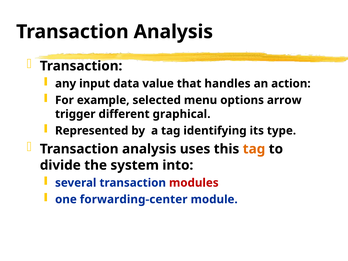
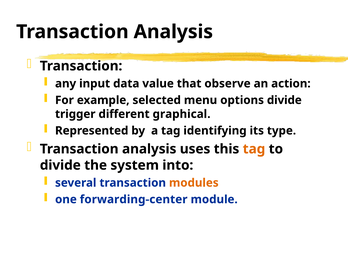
handles: handles -> observe
options arrow: arrow -> divide
modules colour: red -> orange
